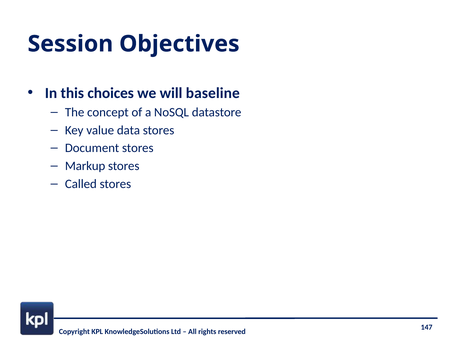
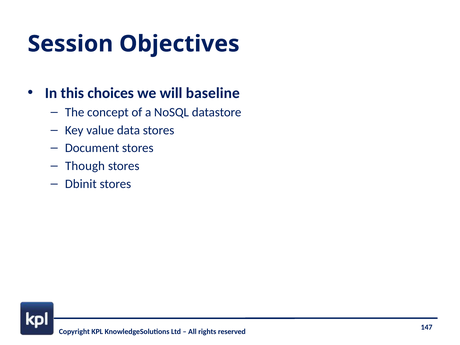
Markup: Markup -> Though
Called: Called -> Dbinit
